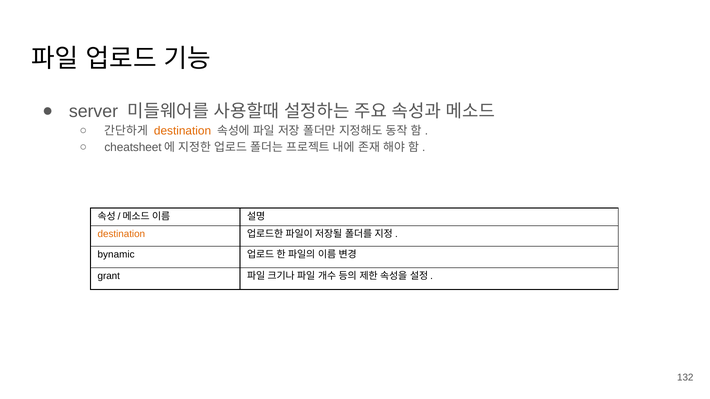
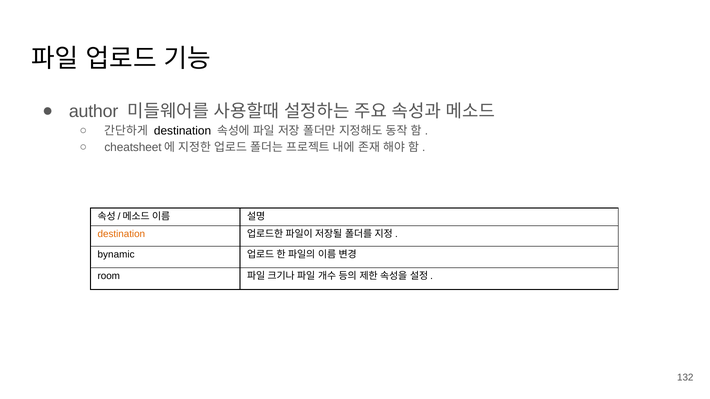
server: server -> author
destination at (183, 131) colour: orange -> black
grant: grant -> room
